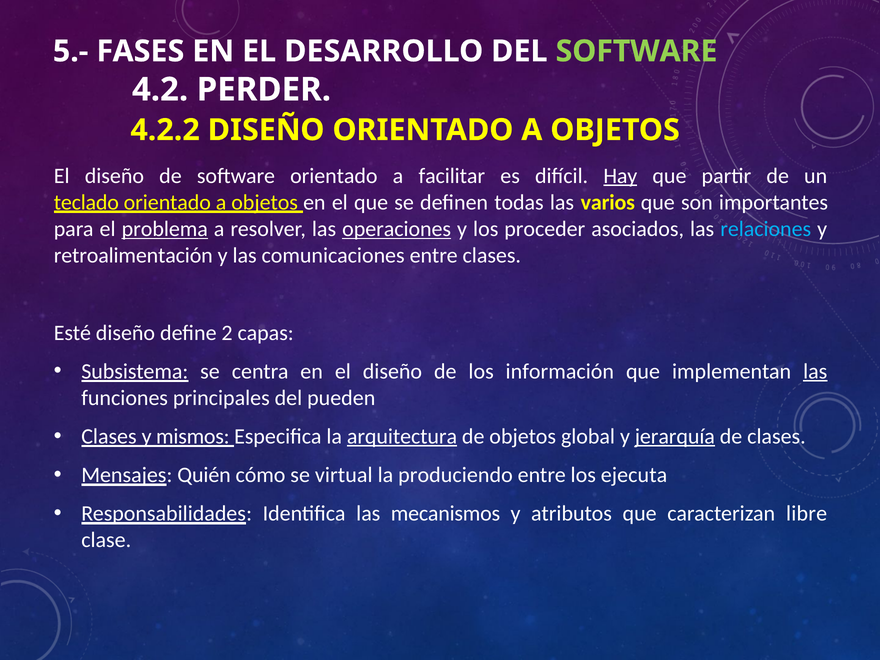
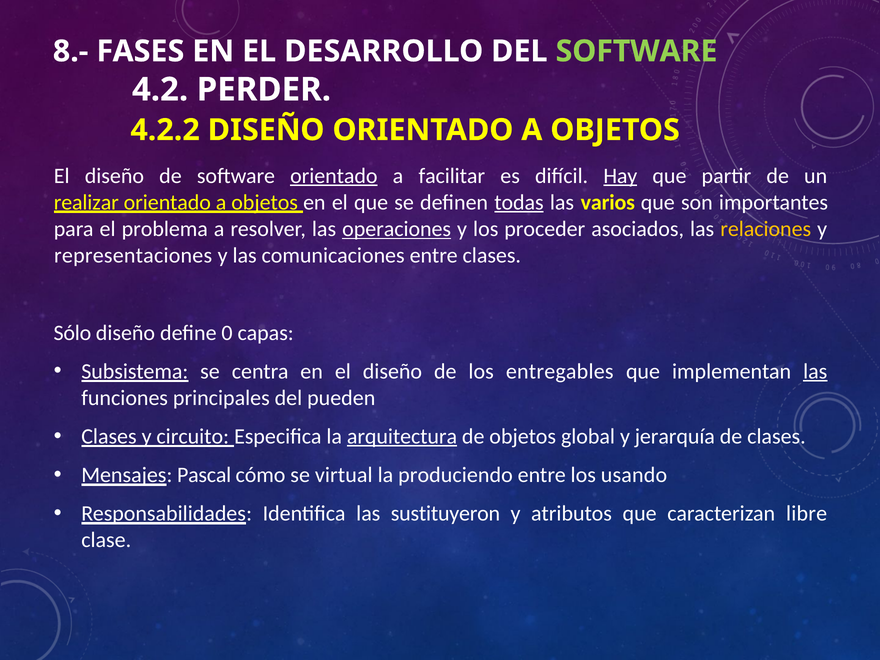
5.-: 5.- -> 8.-
orientado at (334, 176) underline: none -> present
teclado: teclado -> realizar
todas underline: none -> present
problema underline: present -> none
relaciones colour: light blue -> yellow
retroalimentación: retroalimentación -> representaciones
Esté: Esté -> Sólo
2: 2 -> 0
información: información -> entregables
mismos: mismos -> circuito
jerarquía underline: present -> none
Quién: Quién -> Pascal
ejecuta: ejecuta -> usando
mecanismos: mecanismos -> sustituyeron
